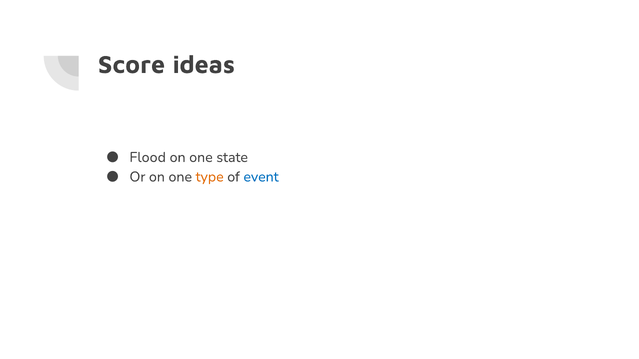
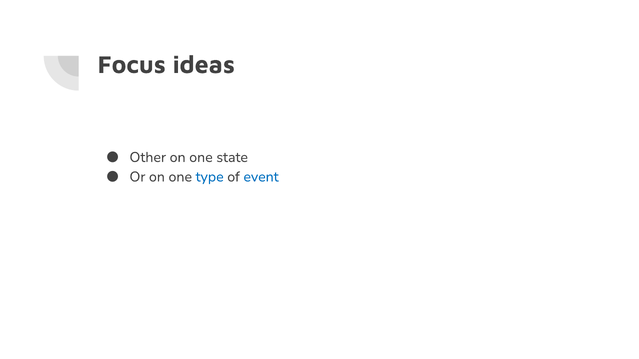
Score: Score -> Focus
Flood: Flood -> Other
type colour: orange -> blue
